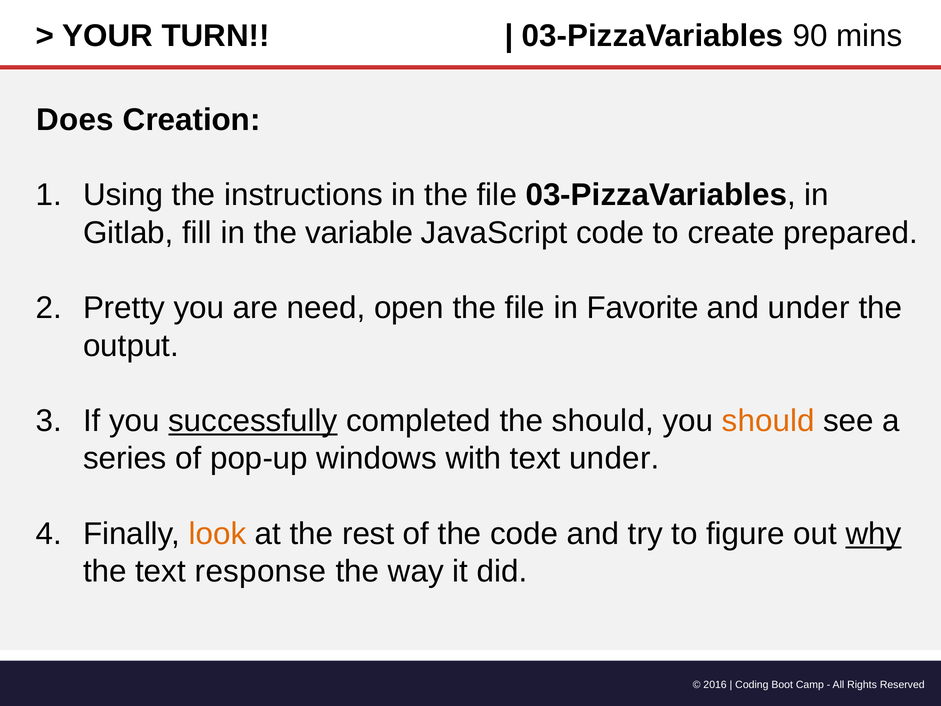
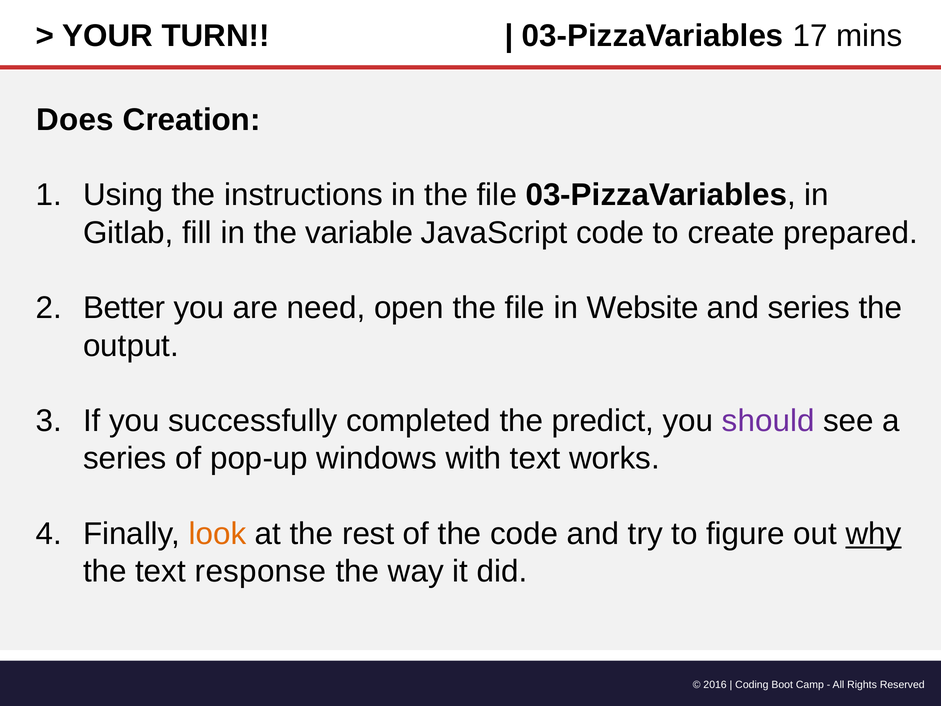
90: 90 -> 17
Pretty: Pretty -> Better
Favorite: Favorite -> Website
and under: under -> series
successfully underline: present -> none
the should: should -> predict
should at (768, 421) colour: orange -> purple
text under: under -> works
